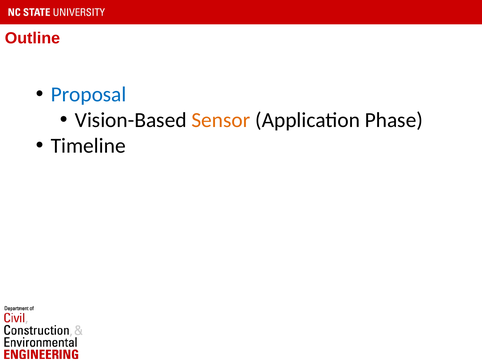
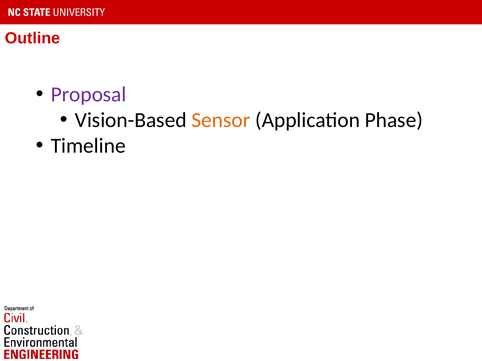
Proposal colour: blue -> purple
